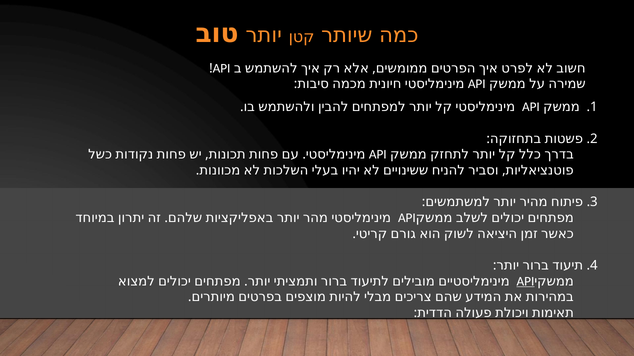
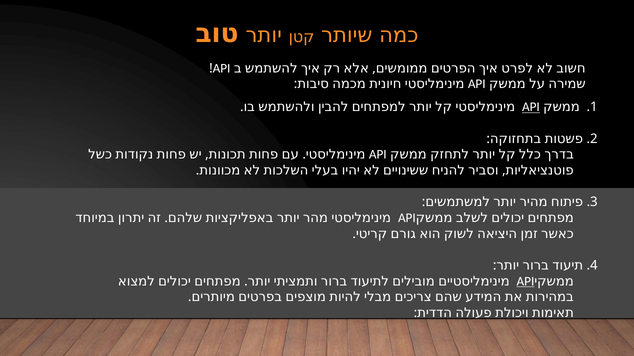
API at (531, 107) underline: none -> present
